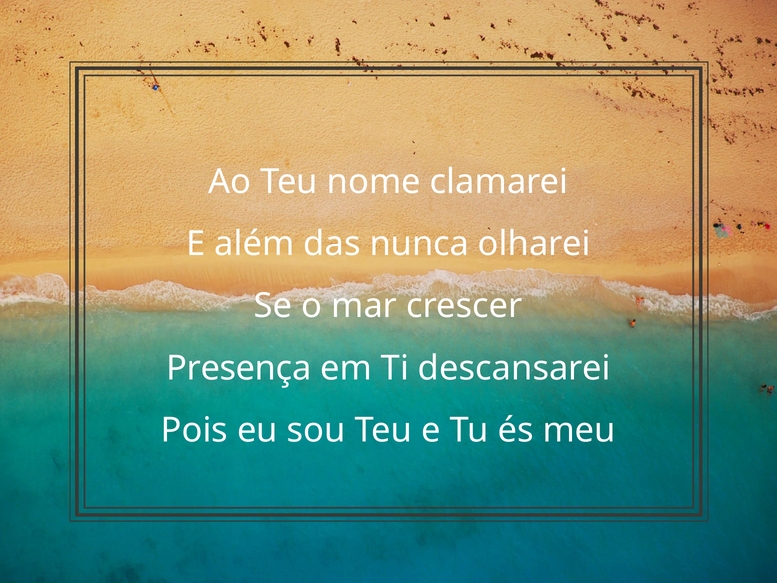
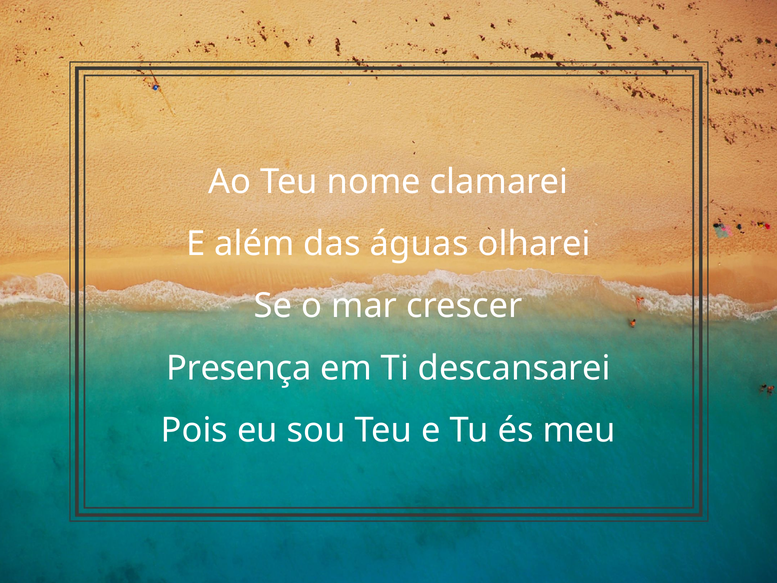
nunca: nunca -> águas
